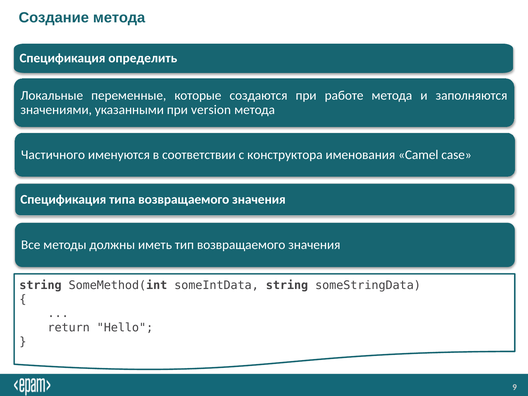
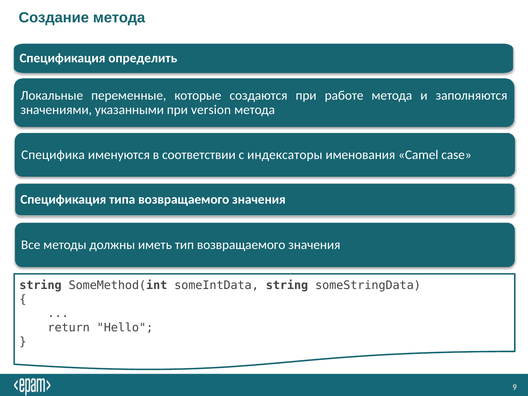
Частичного: Частичного -> Специфика
конструктора: конструктора -> индексаторы
